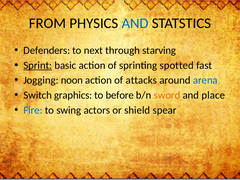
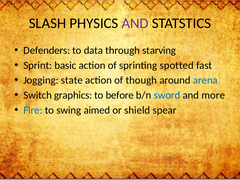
FROM: FROM -> SLASH
AND at (135, 23) colour: blue -> purple
next: next -> data
Sprint underline: present -> none
noon: noon -> state
attacks: attacks -> though
sword colour: orange -> blue
place: place -> more
actors: actors -> aimed
